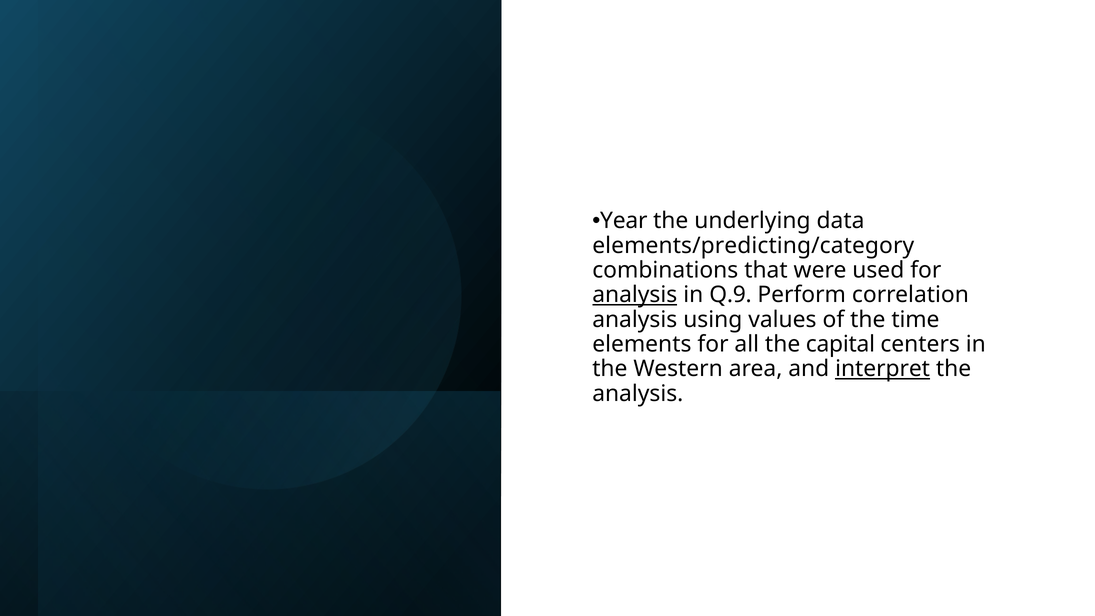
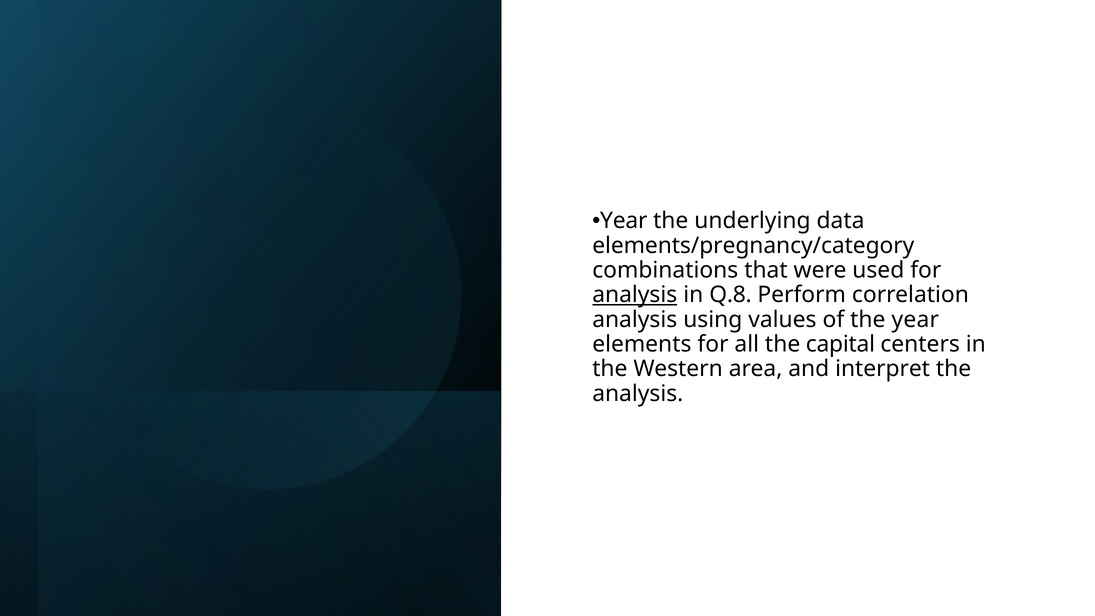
elements/predicting/category: elements/predicting/category -> elements/pregnancy/category
Q.9: Q.9 -> Q.8
the time: time -> year
interpret underline: present -> none
